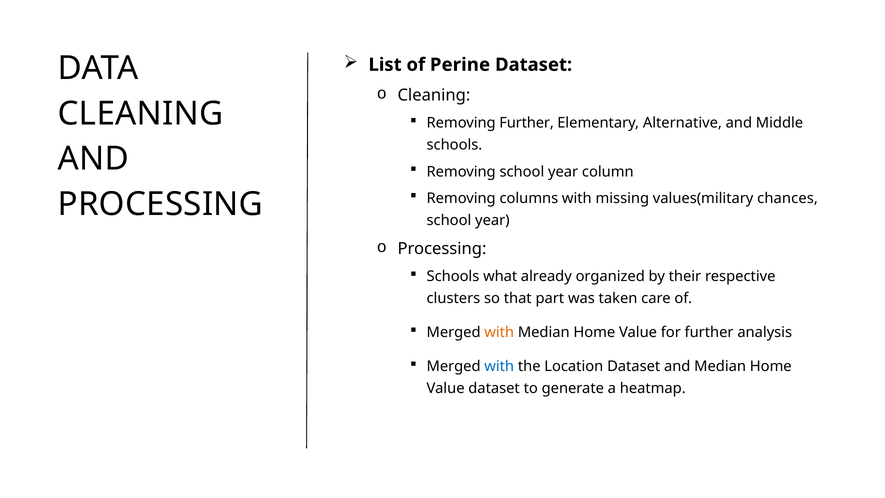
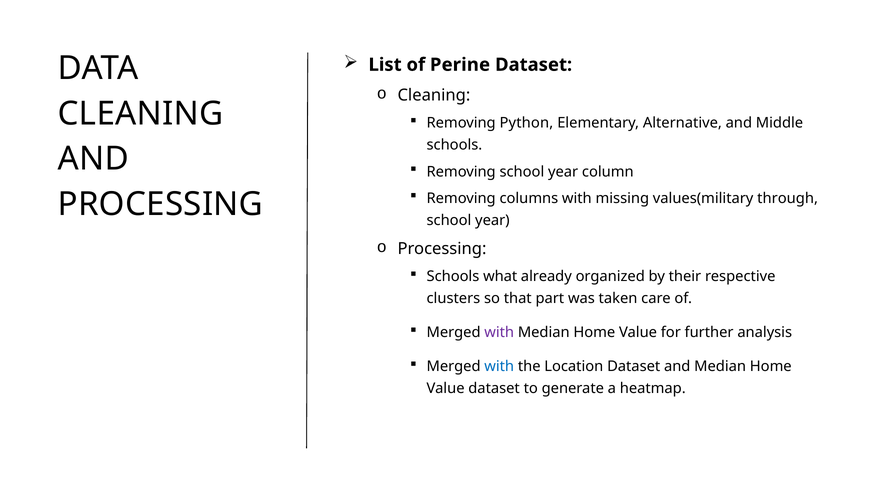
Removing Further: Further -> Python
chances: chances -> through
with at (499, 332) colour: orange -> purple
